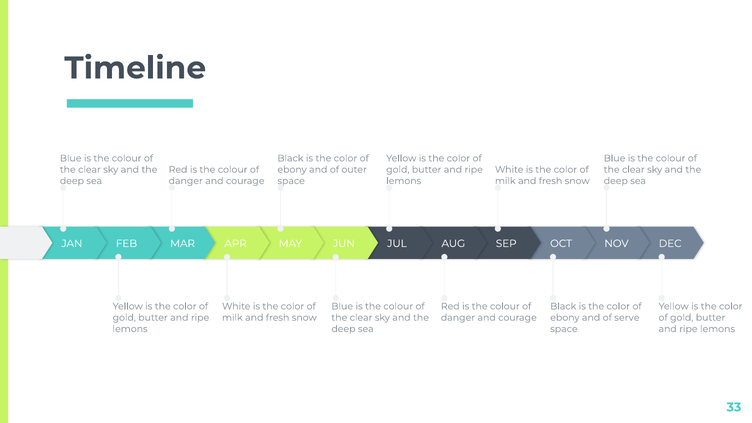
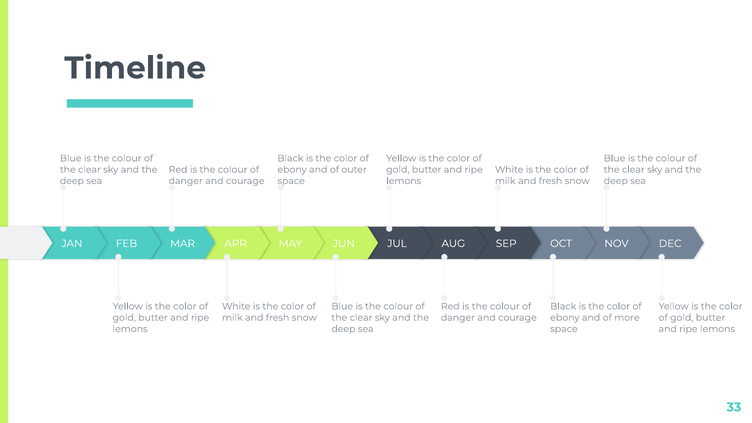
serve: serve -> more
